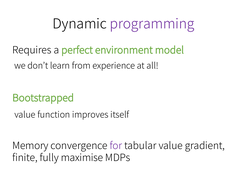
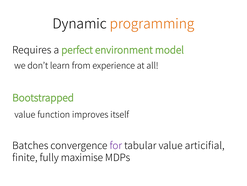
programming colour: purple -> orange
Memory: Memory -> Batches
gradient: gradient -> articifial
